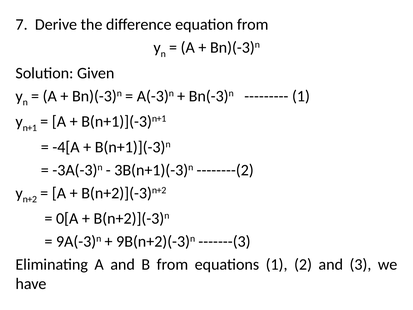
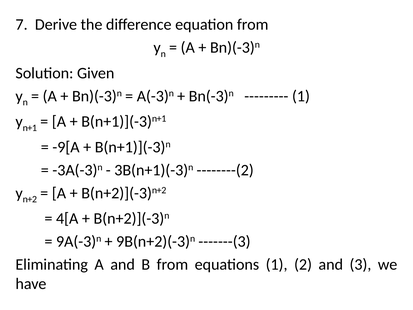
-4[A: -4[A -> -9[A
0[A: 0[A -> 4[A
